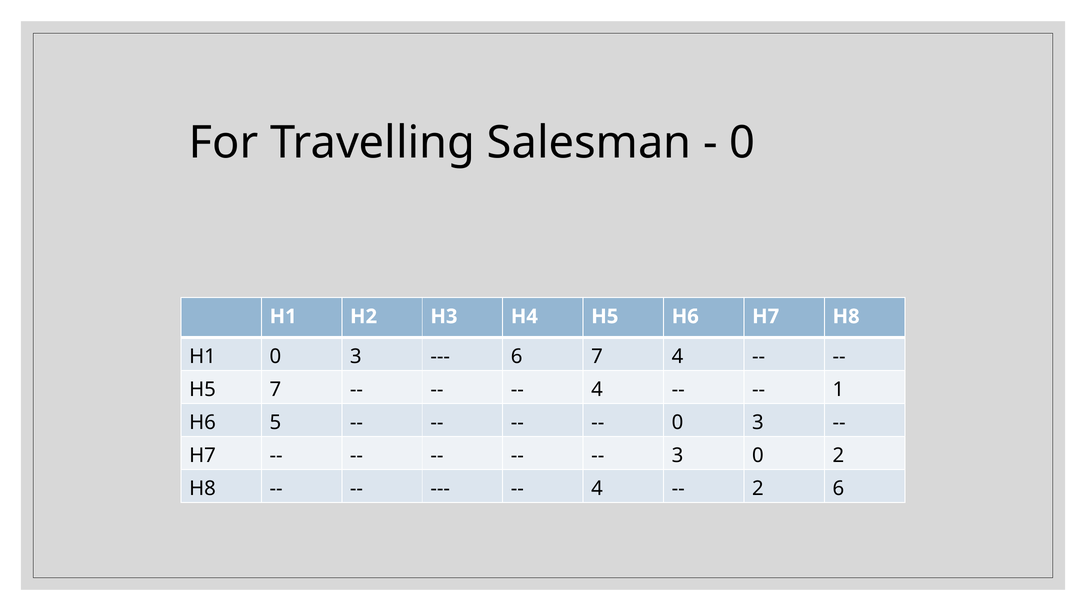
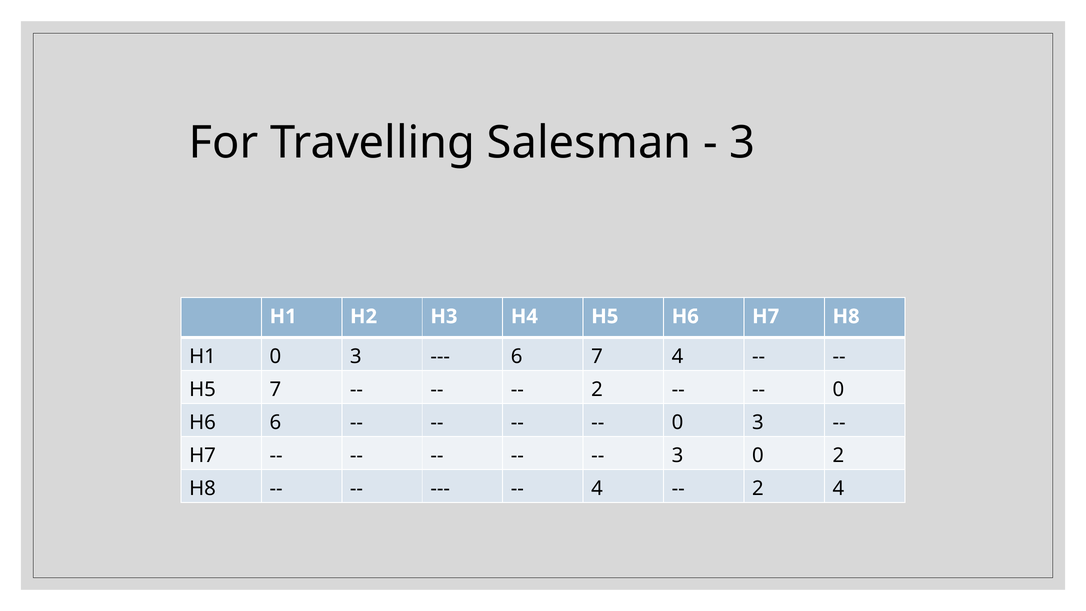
0 at (742, 143): 0 -> 3
4 at (597, 389): 4 -> 2
1 at (838, 389): 1 -> 0
H6 5: 5 -> 6
2 6: 6 -> 4
